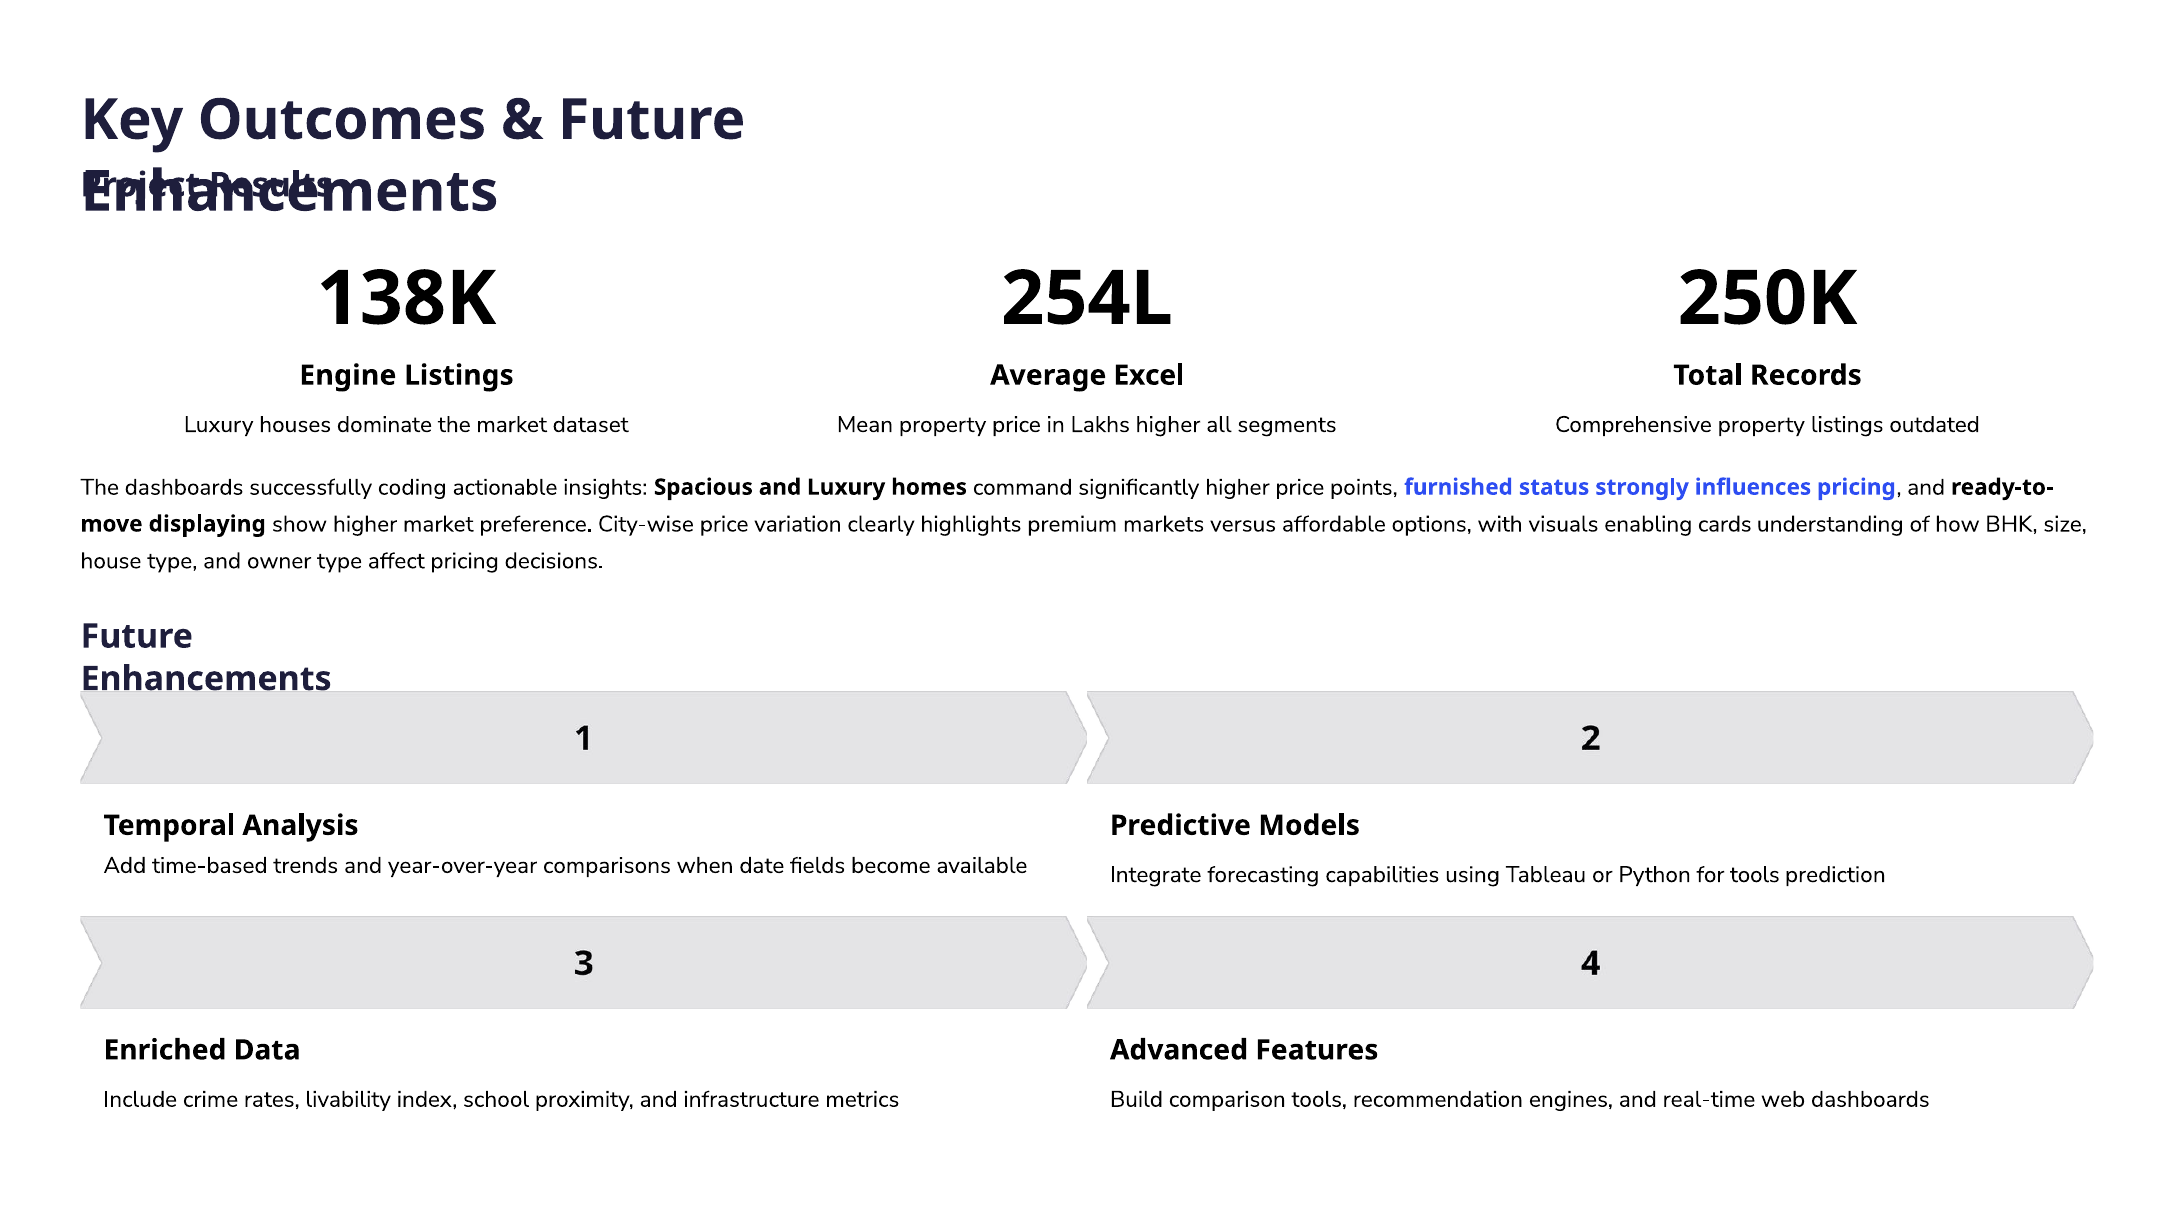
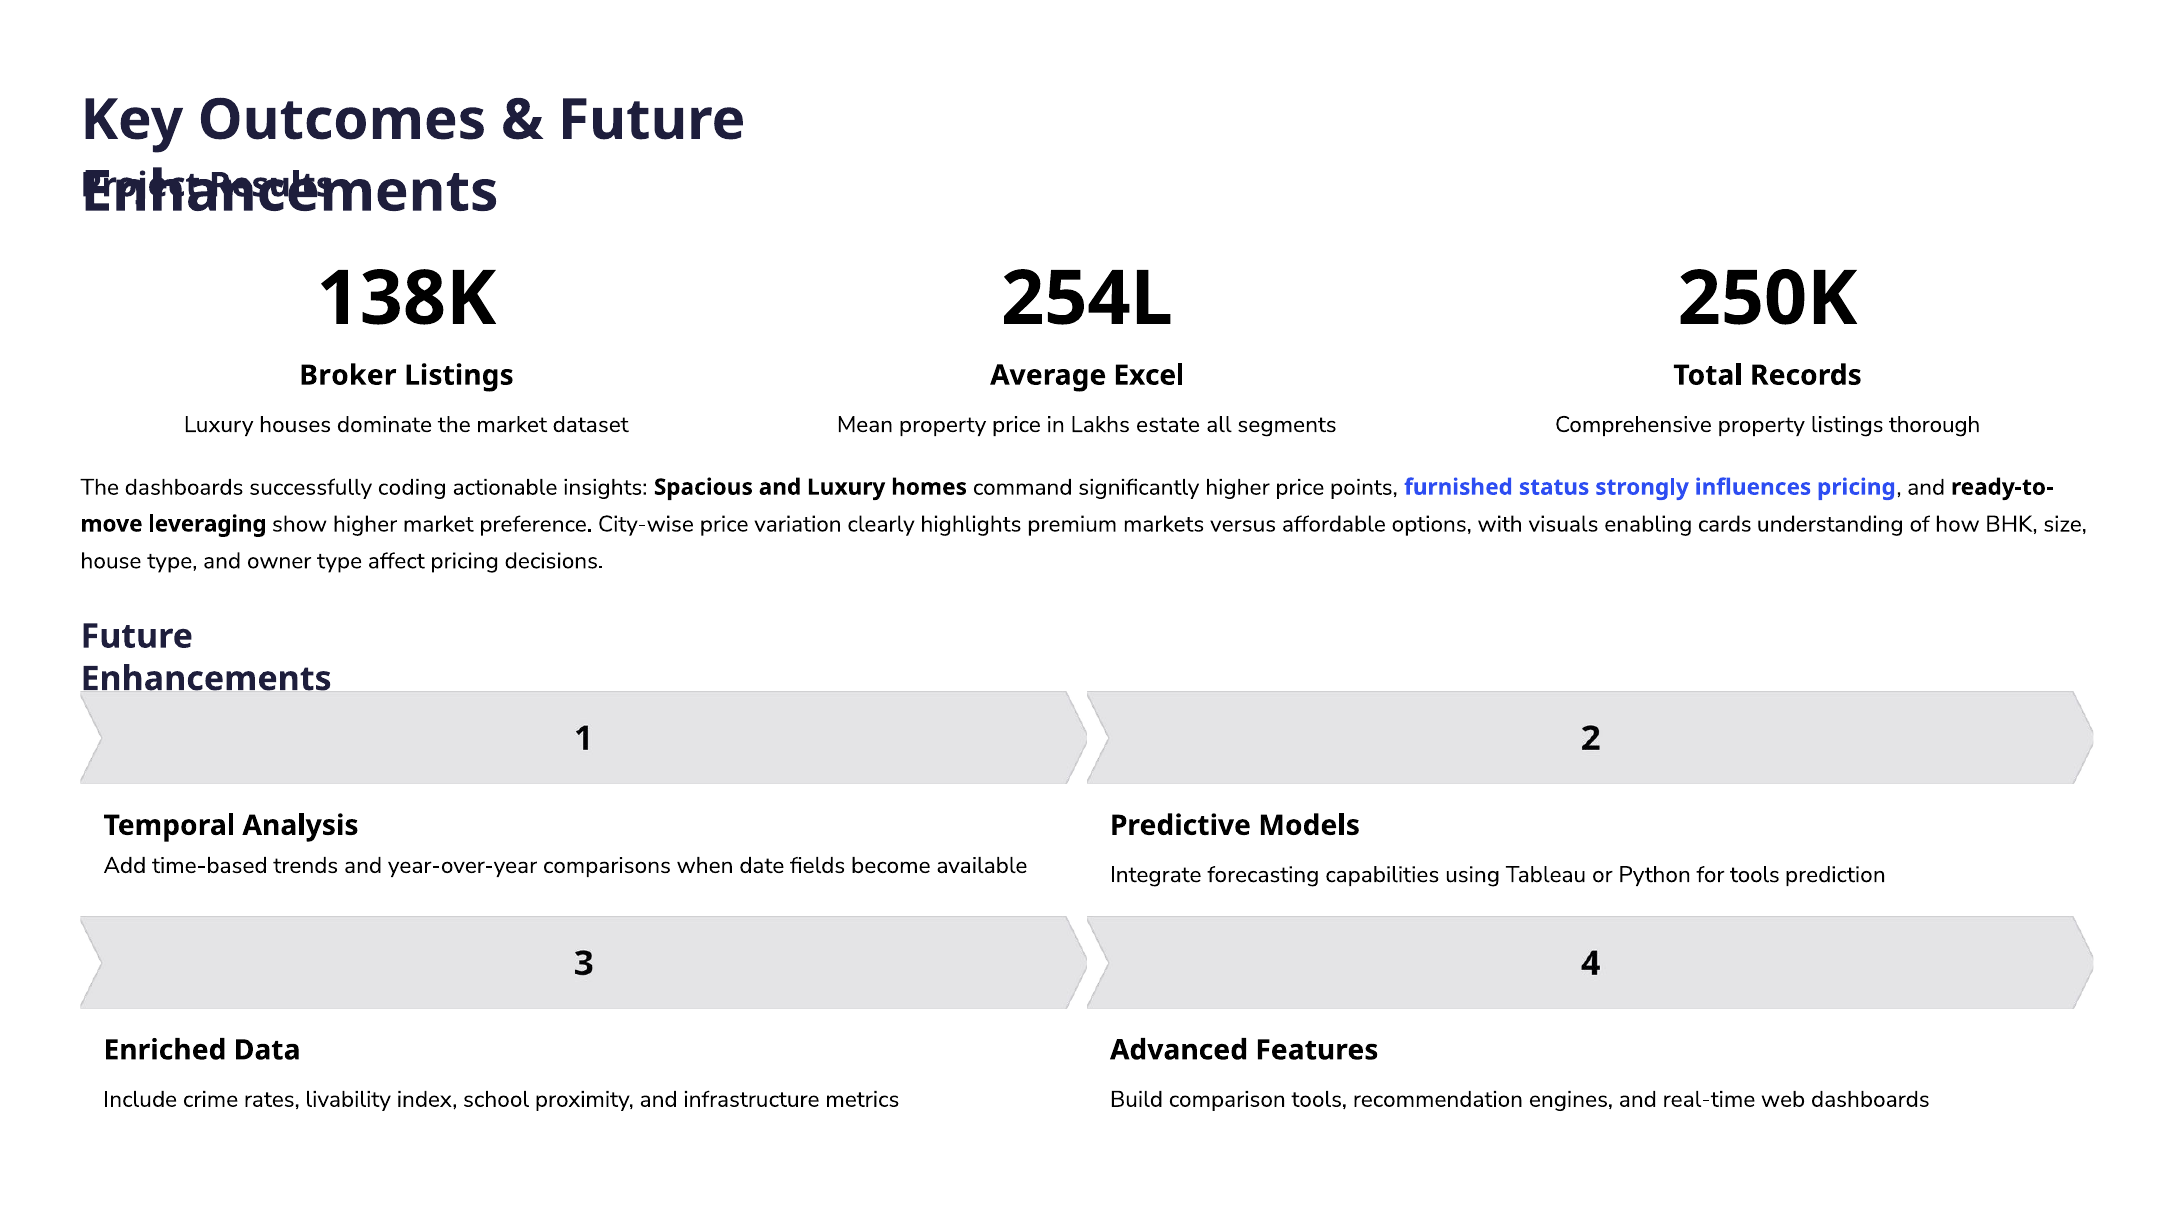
Engine: Engine -> Broker
Lakhs higher: higher -> estate
outdated: outdated -> thorough
displaying: displaying -> leveraging
